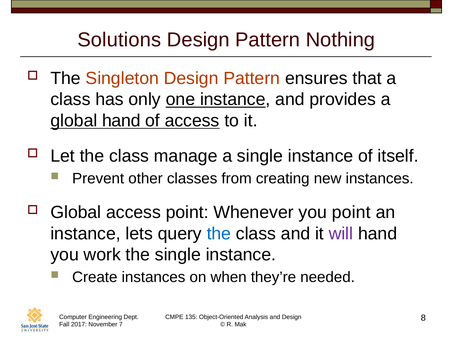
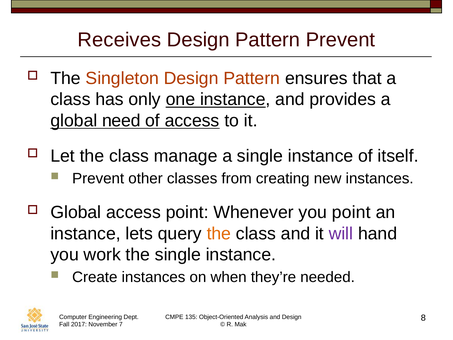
Solutions: Solutions -> Receives
Pattern Nothing: Nothing -> Prevent
global hand: hand -> need
the at (219, 233) colour: blue -> orange
